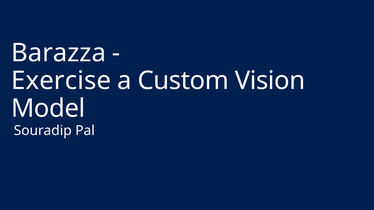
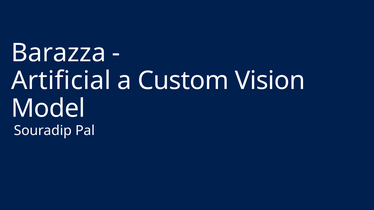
Exercise: Exercise -> Artificial
